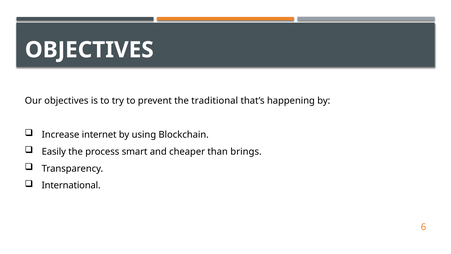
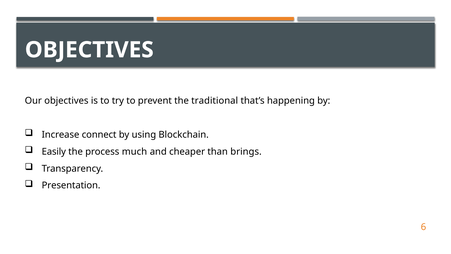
internet: internet -> connect
smart: smart -> much
International: International -> Presentation
